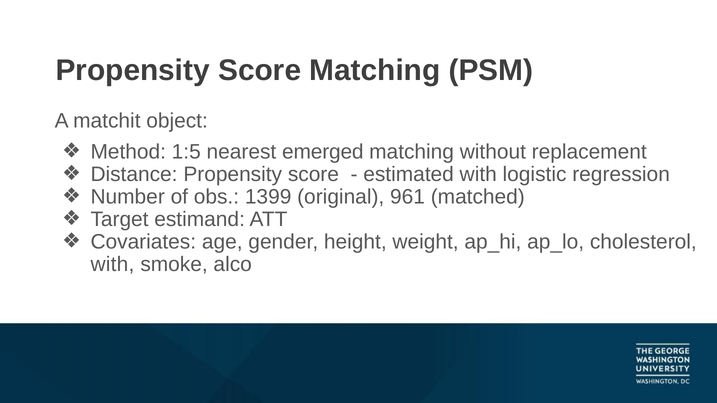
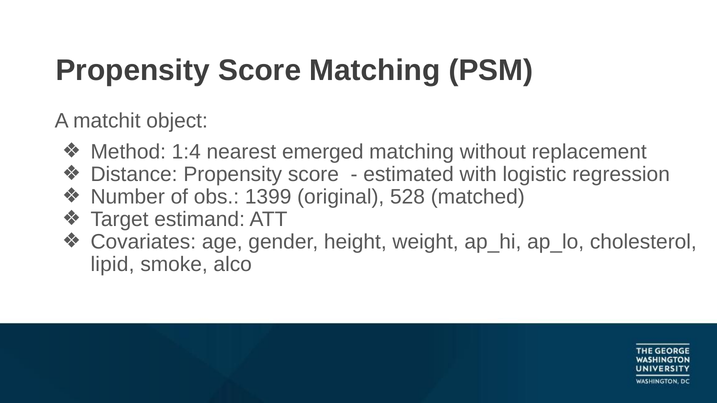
1:5: 1:5 -> 1:4
961: 961 -> 528
with at (112, 265): with -> lipid
